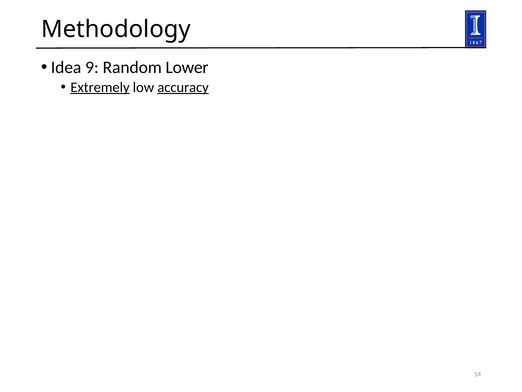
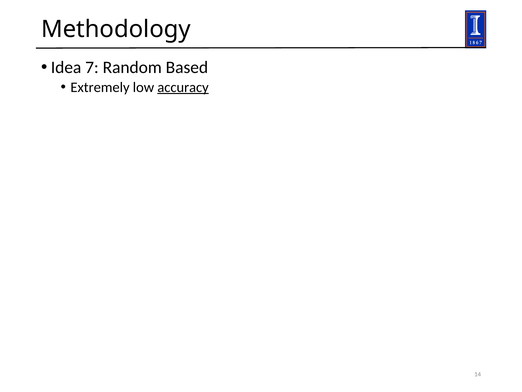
9: 9 -> 7
Lower: Lower -> Based
Extremely underline: present -> none
